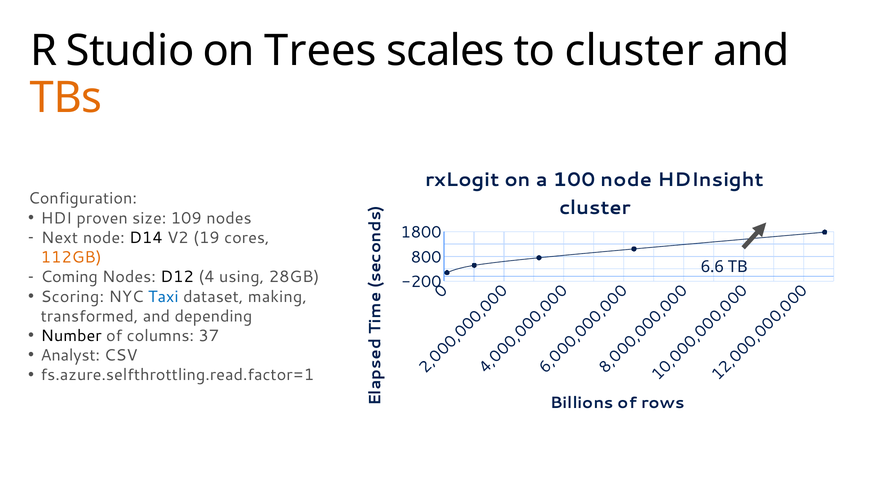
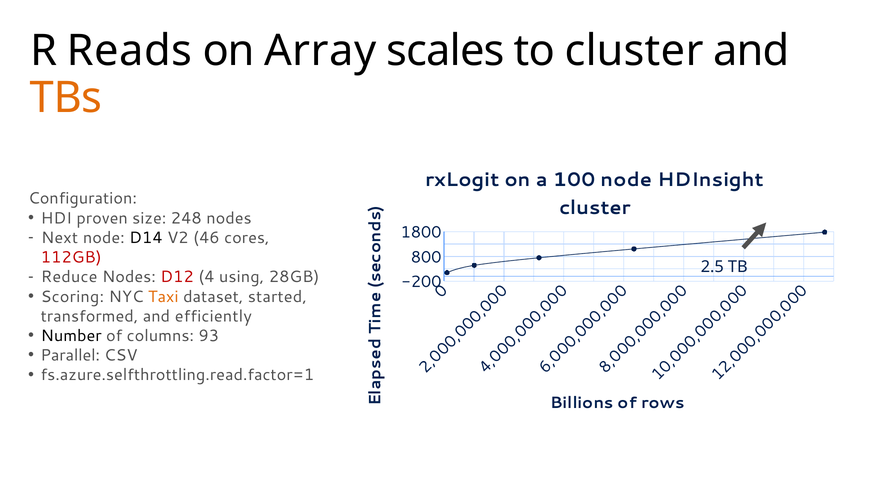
Studio: Studio -> Reads
Trees: Trees -> Array
109: 109 -> 248
19: 19 -> 46
112GB colour: orange -> red
6.6: 6.6 -> 2.5
Coming: Coming -> Reduce
D12 colour: black -> red
Taxi colour: blue -> orange
making: making -> started
depending: depending -> efficiently
37: 37 -> 93
Analyst: Analyst -> Parallel
